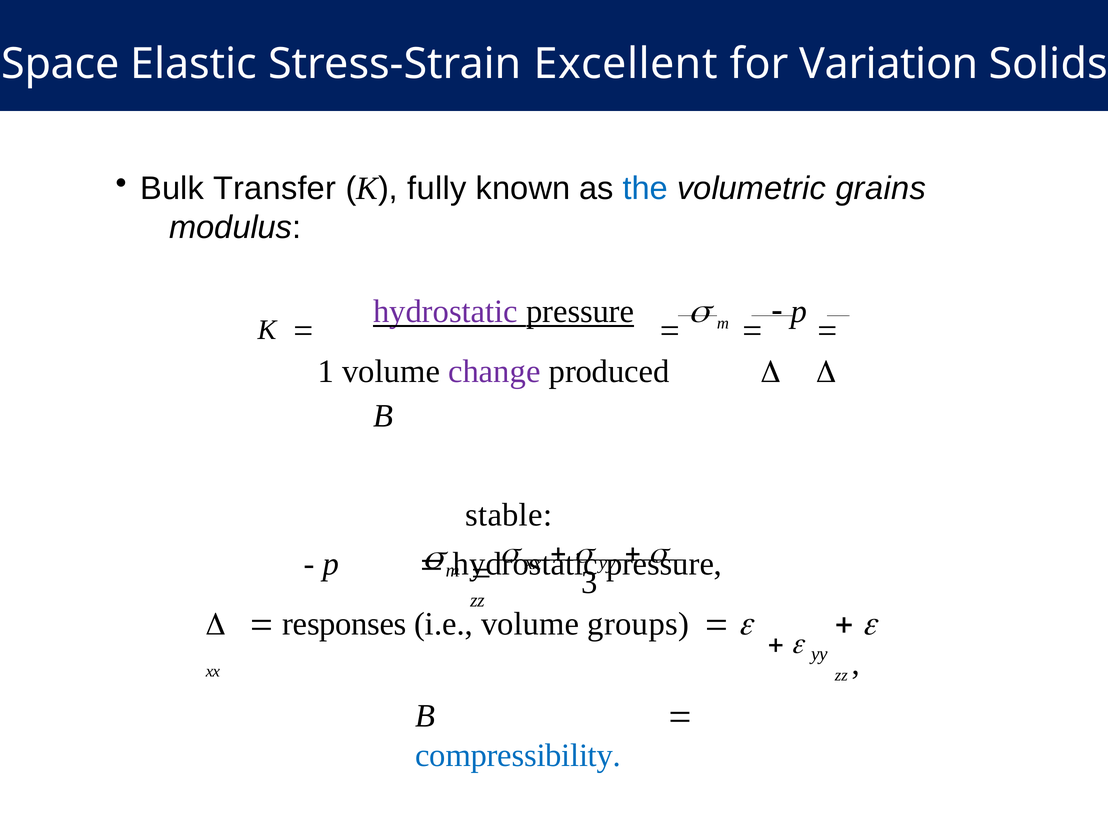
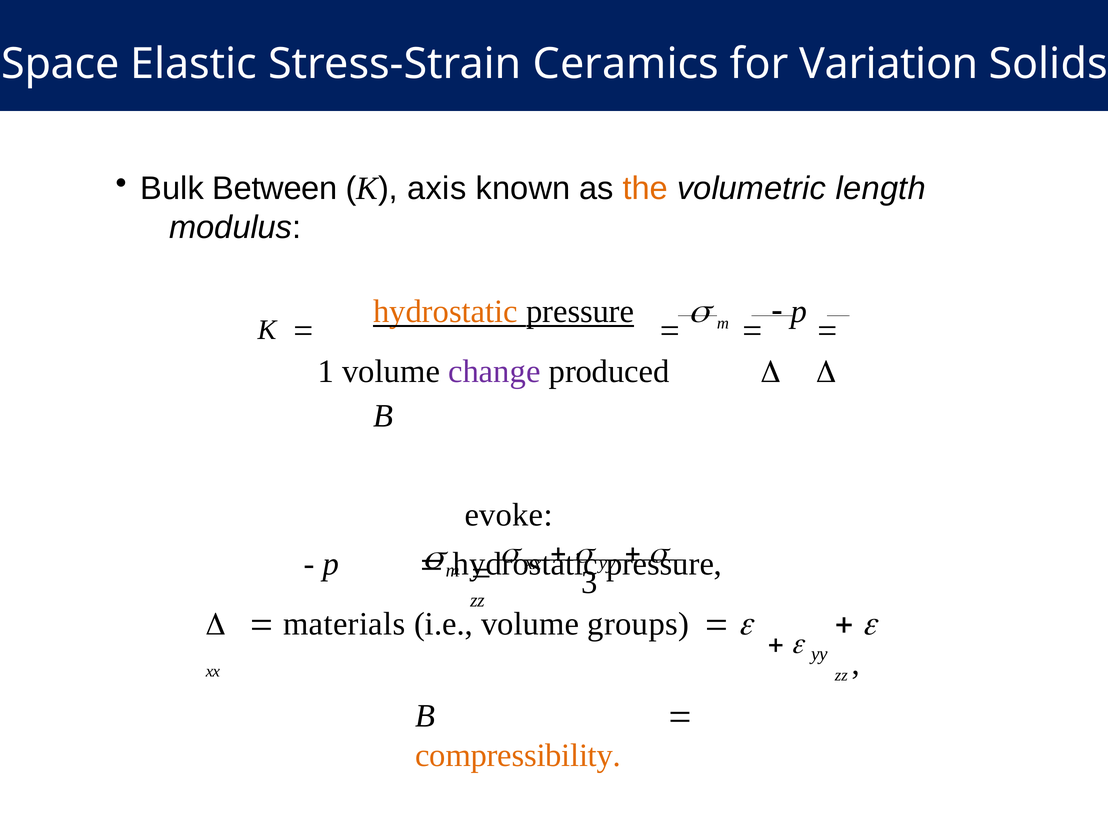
Excellent: Excellent -> Ceramics
Transfer: Transfer -> Between
fully: fully -> axis
the colour: blue -> orange
grains: grains -> length
hydrostatic at (445, 312) colour: purple -> orange
stable: stable -> evoke
responses: responses -> materials
compressibility colour: blue -> orange
